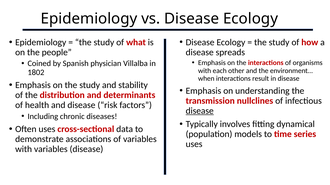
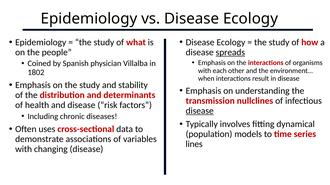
spreads underline: none -> present
uses at (194, 145): uses -> lines
with variables: variables -> changing
